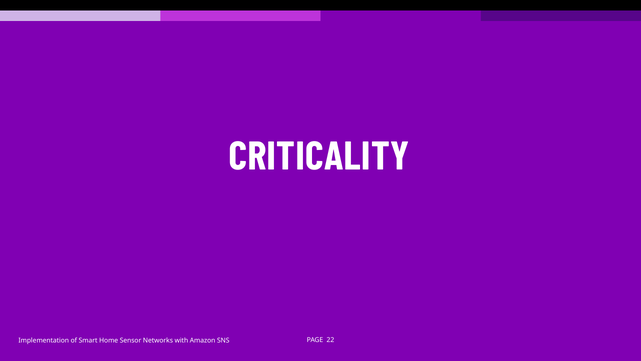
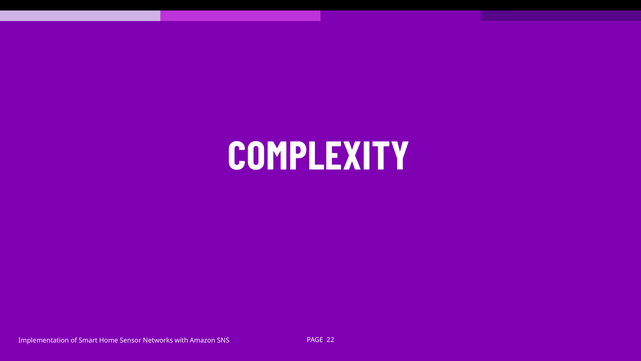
CRITICALITY: CRITICALITY -> COMPLEXITY
